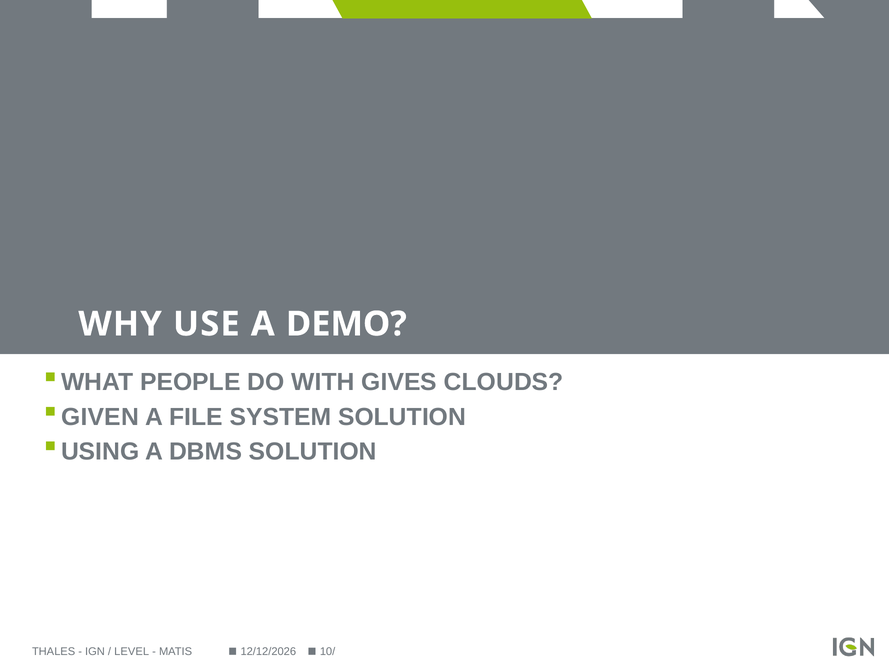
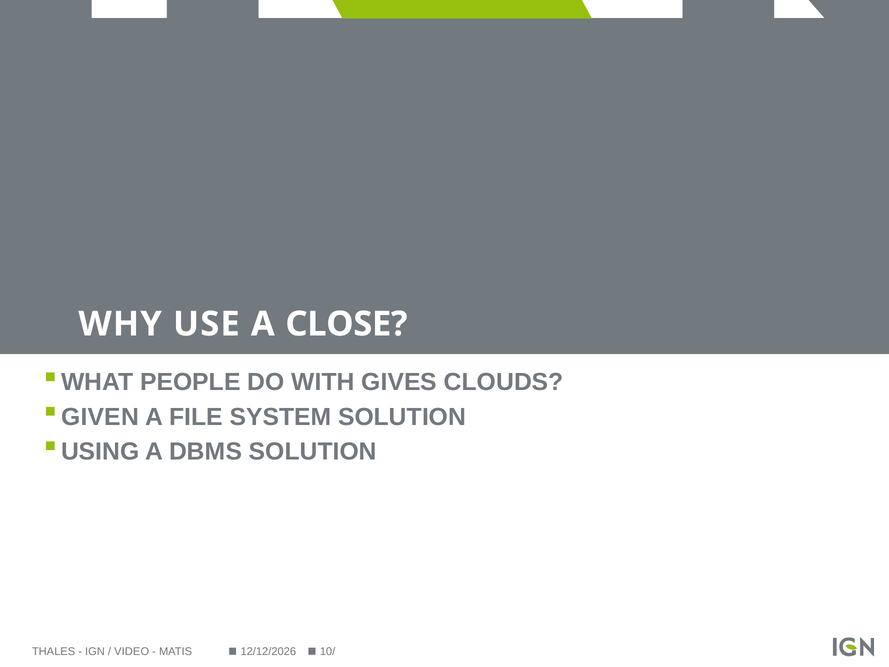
DEMO: DEMO -> CLOSE
LEVEL: LEVEL -> VIDEO
